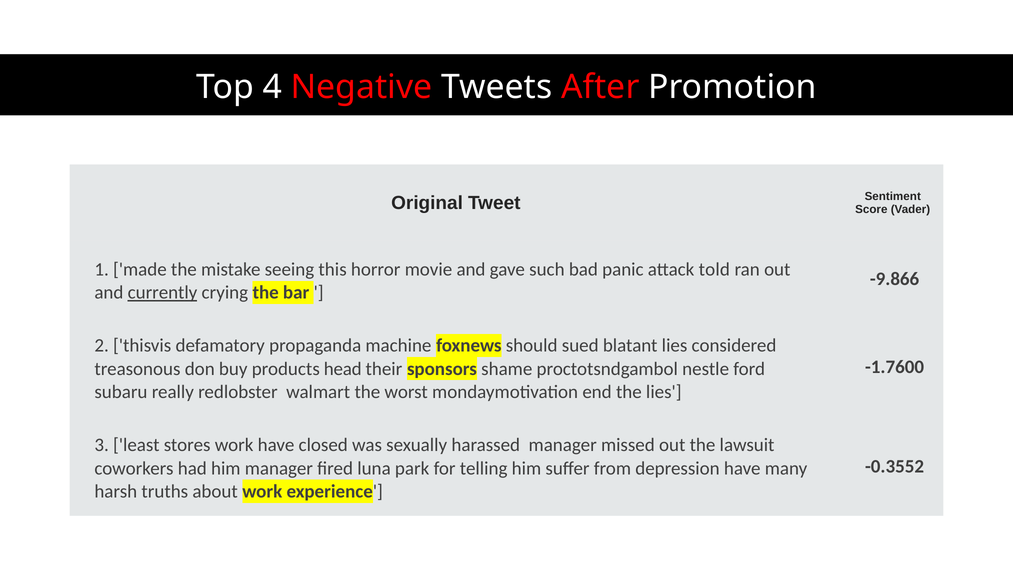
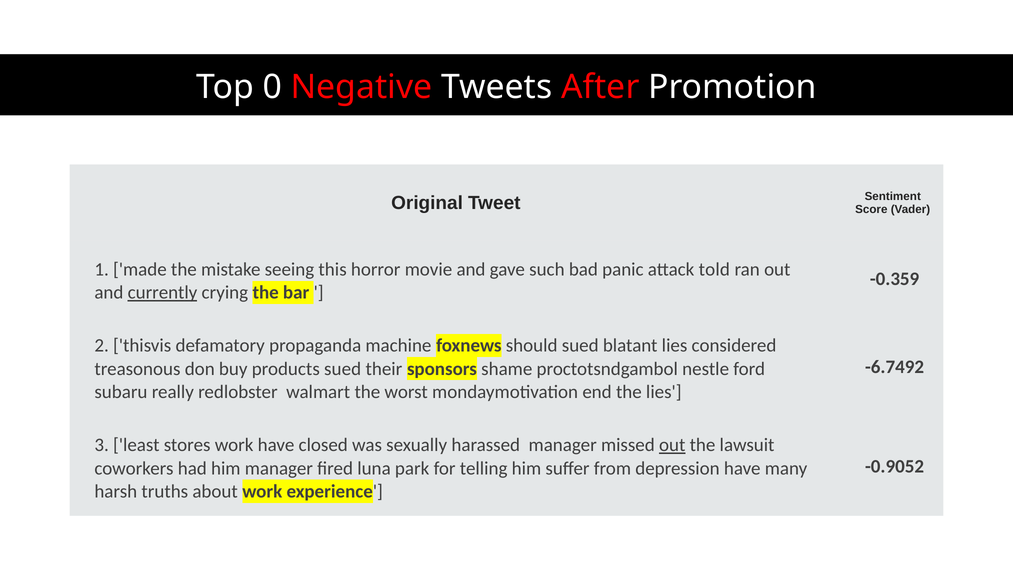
4: 4 -> 0
-9.866: -9.866 -> -0.359
-1.7600: -1.7600 -> -6.7492
products head: head -> sued
out at (672, 445) underline: none -> present
-0.3552: -0.3552 -> -0.9052
